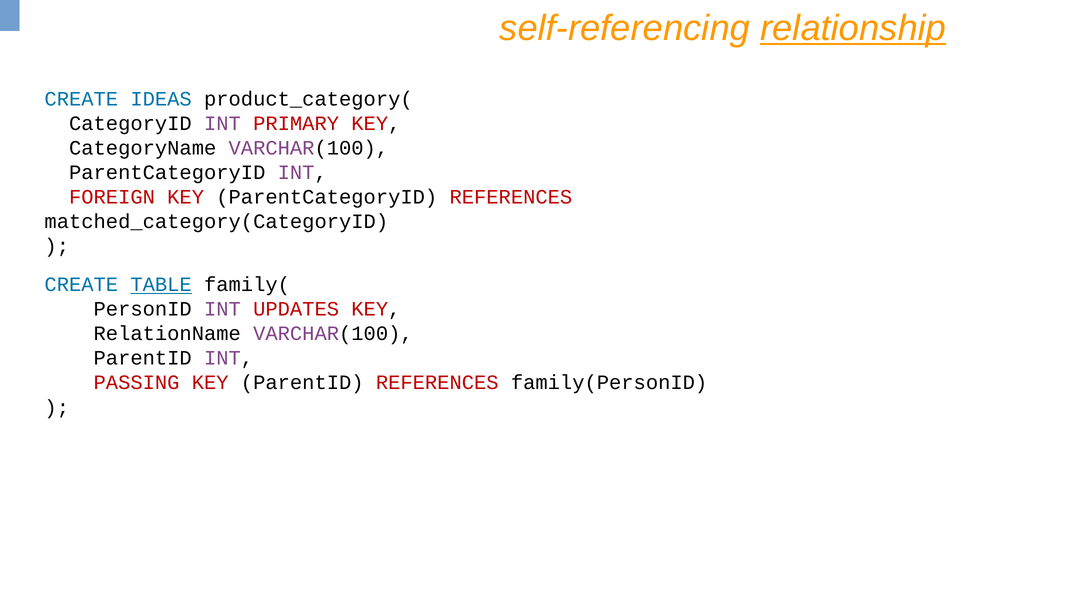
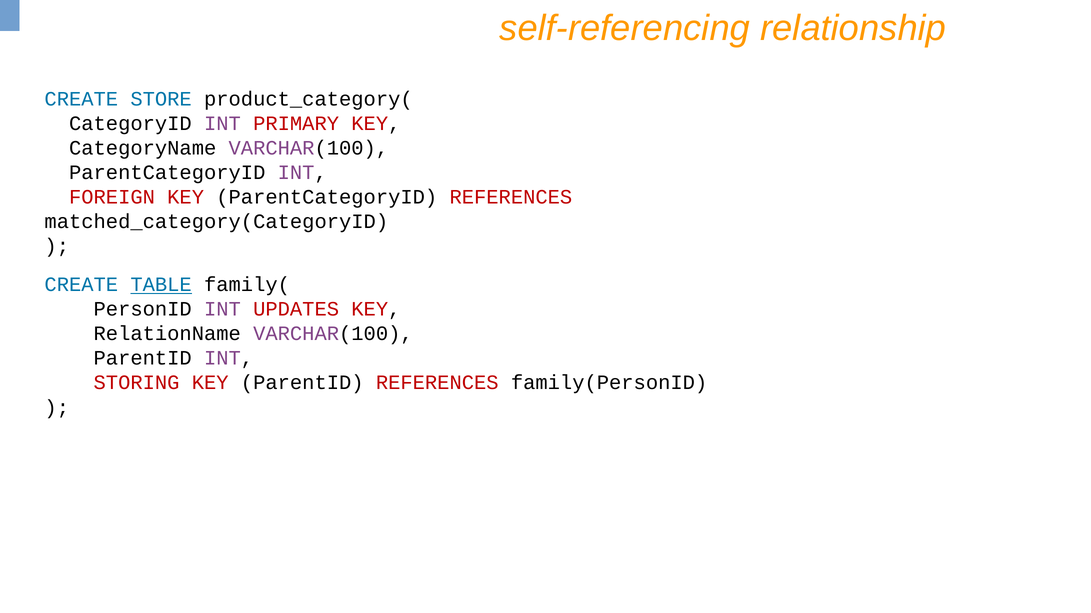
relationship underline: present -> none
IDEAS: IDEAS -> STORE
PASSING: PASSING -> STORING
